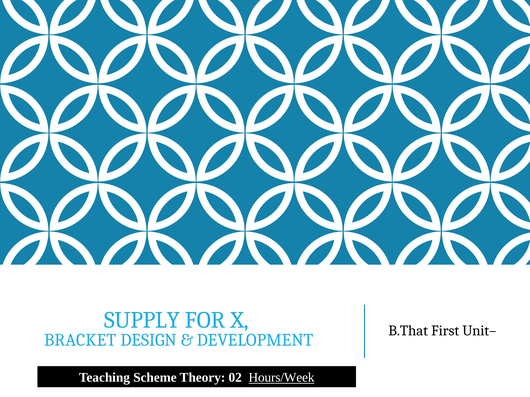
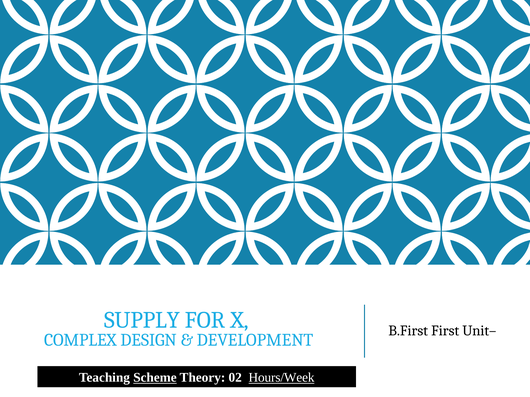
B.That: B.That -> B.First
BRACKET: BRACKET -> COMPLEX
Scheme underline: none -> present
